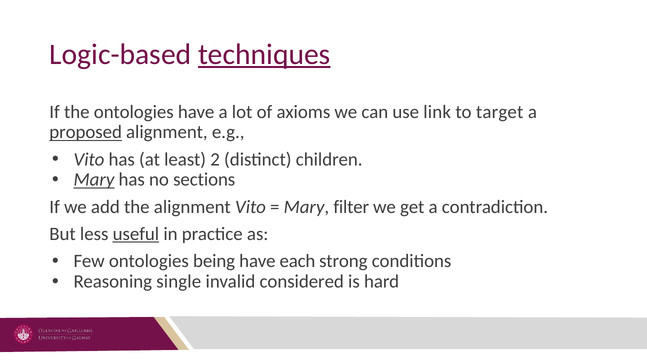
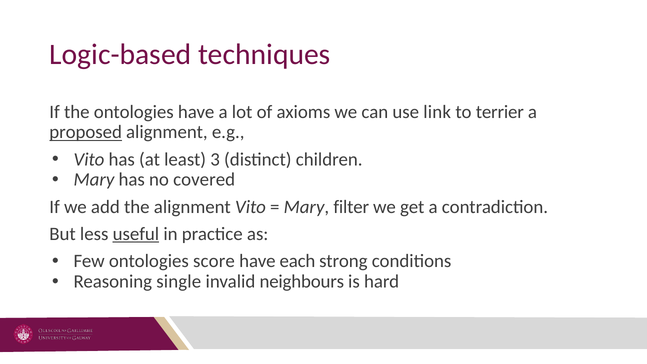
techniques underline: present -> none
target: target -> terrier
2: 2 -> 3
Mary at (94, 180) underline: present -> none
sections: sections -> covered
being: being -> score
considered: considered -> neighbours
